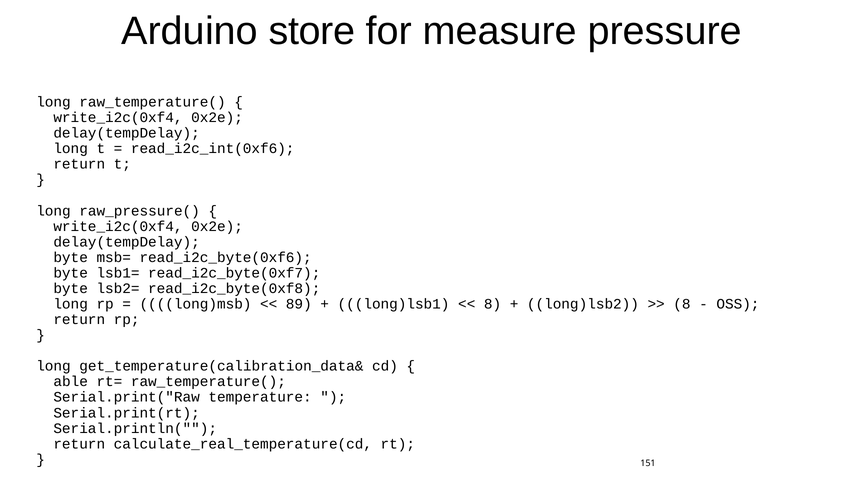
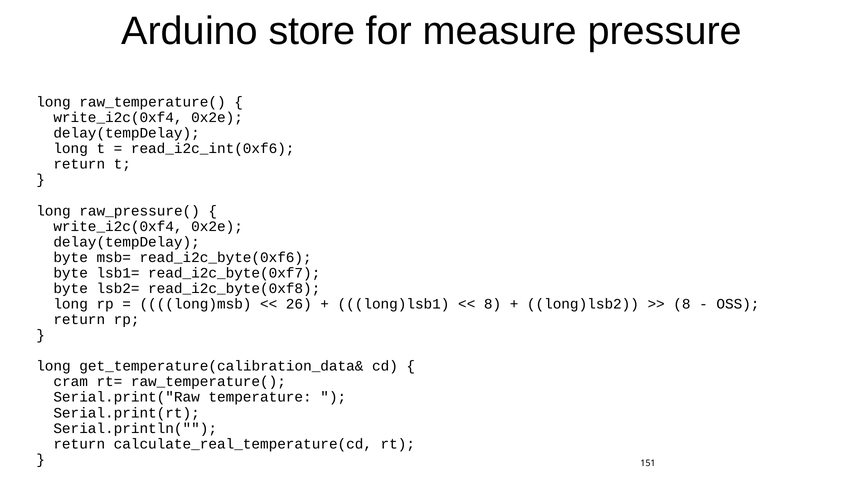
89: 89 -> 26
able: able -> cram
